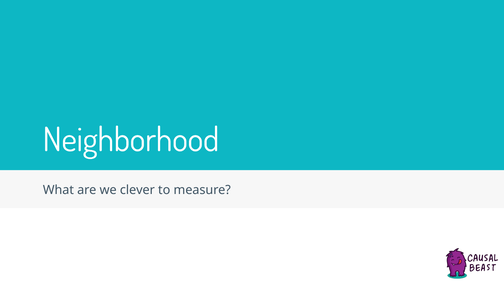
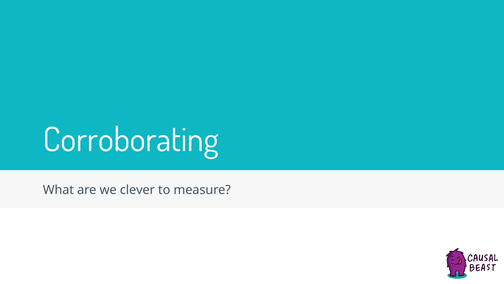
Neighborhood: Neighborhood -> Corroborating
